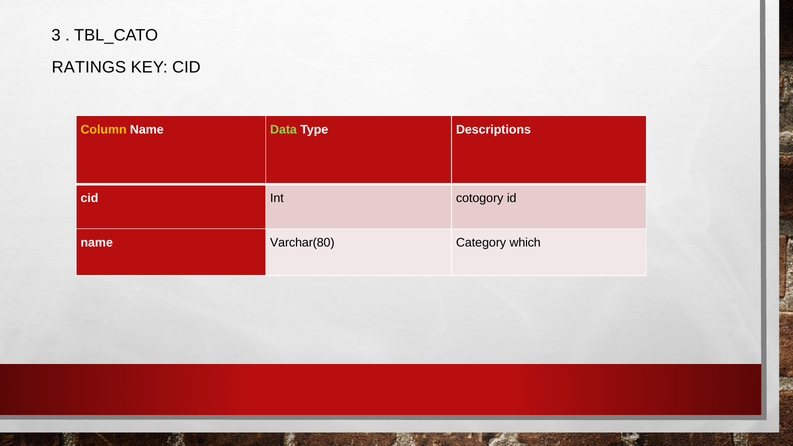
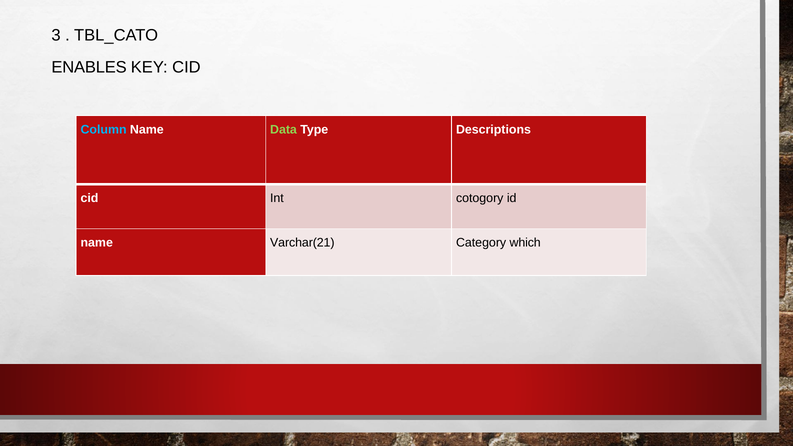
RATINGS: RATINGS -> ENABLES
Column colour: yellow -> light blue
Varchar(80: Varchar(80 -> Varchar(21
